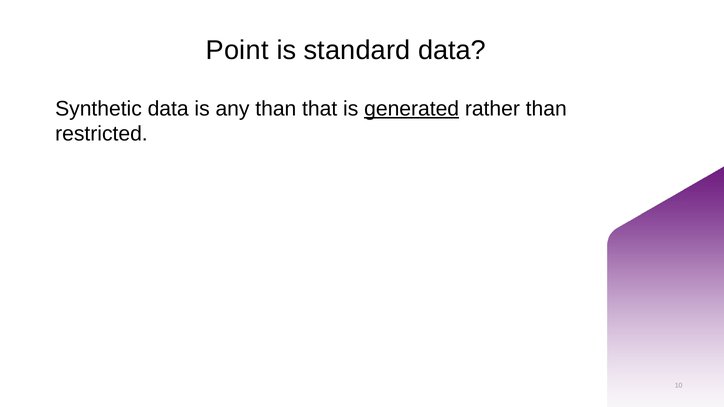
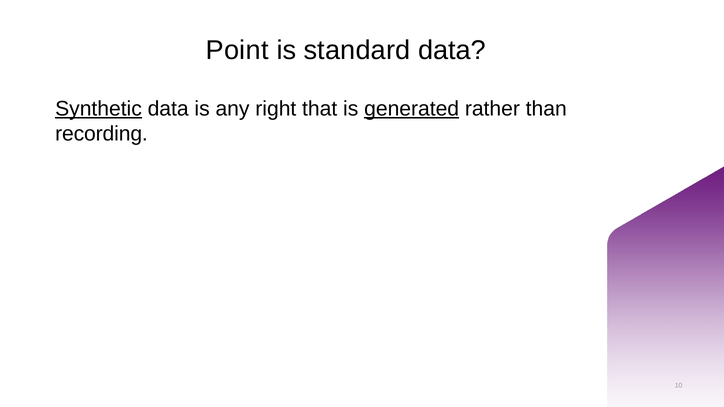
Synthetic underline: none -> present
any than: than -> right
restricted: restricted -> recording
